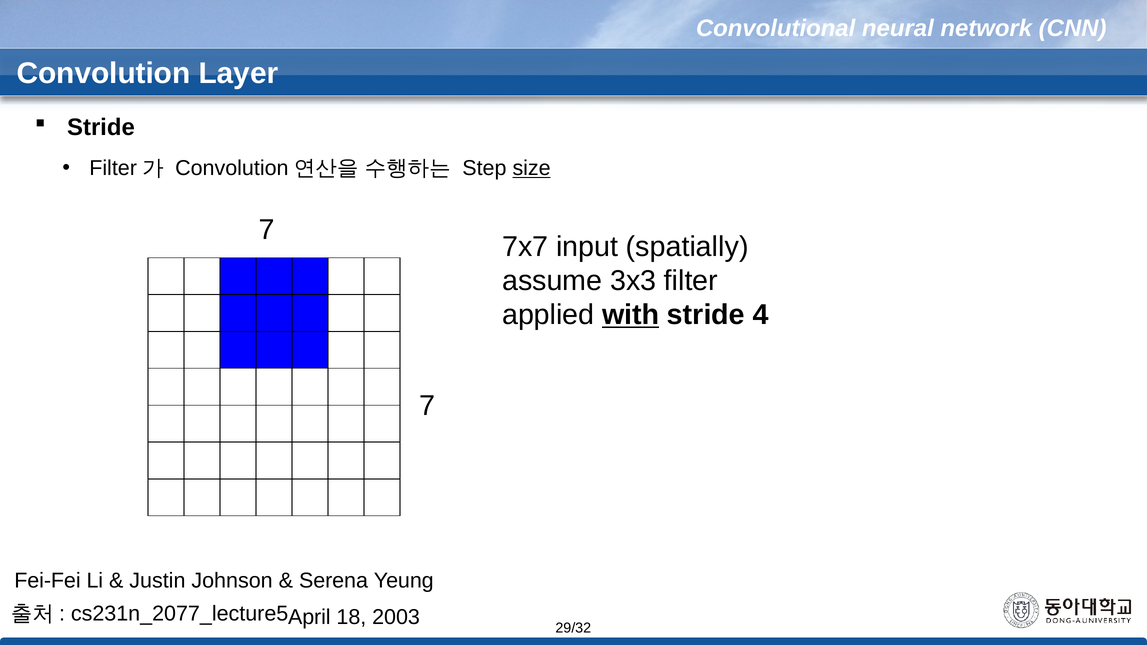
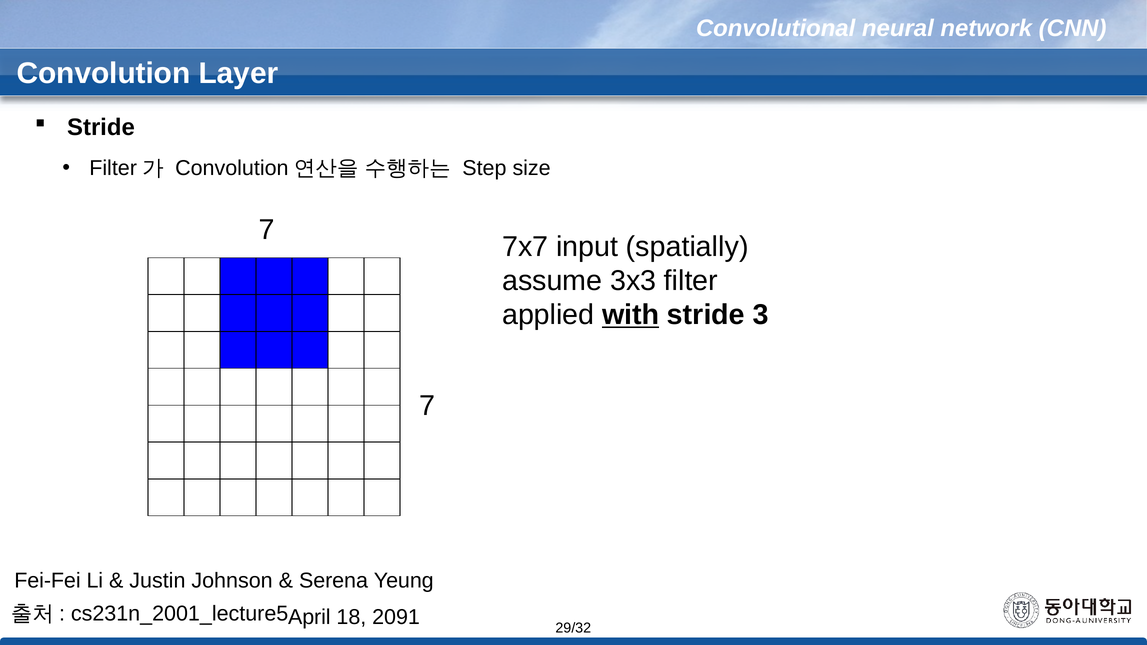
size underline: present -> none
4: 4 -> 3
cs231n_2077_lecture5: cs231n_2077_lecture5 -> cs231n_2001_lecture5
2003: 2003 -> 2091
